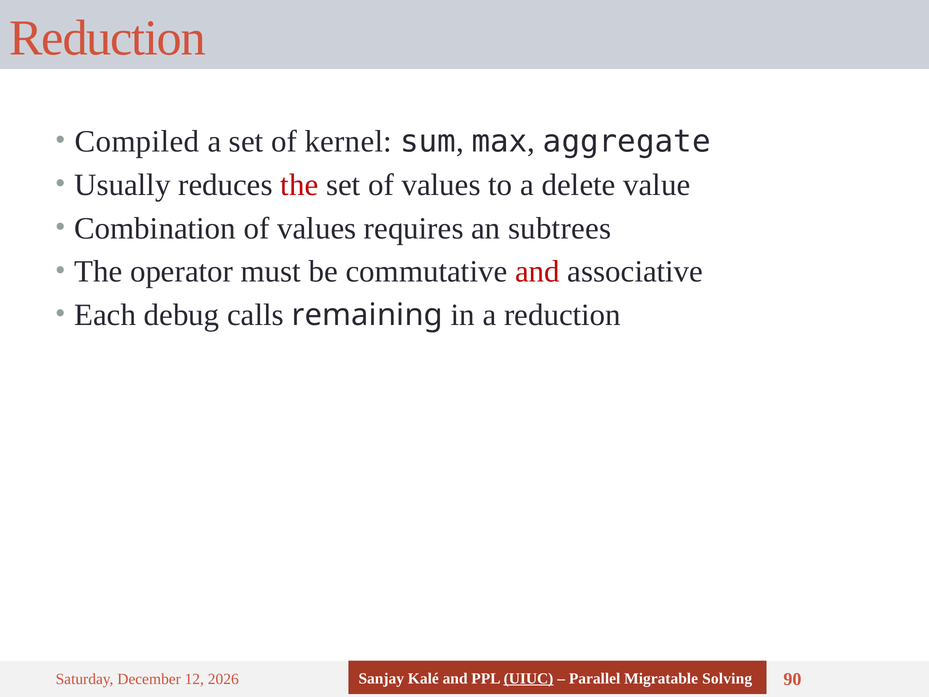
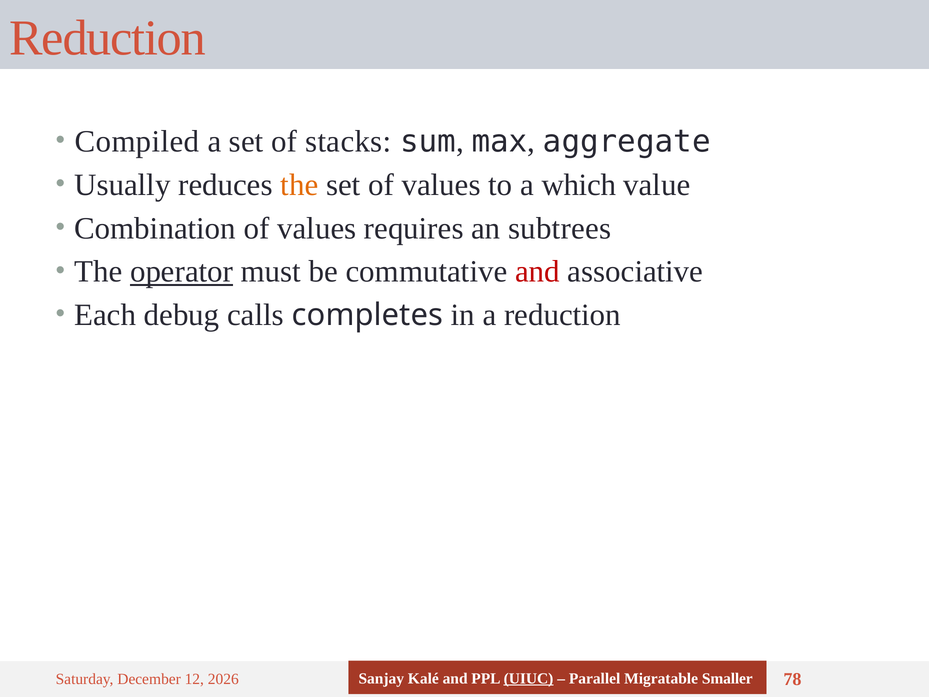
kernel: kernel -> stacks
the at (299, 185) colour: red -> orange
delete: delete -> which
operator underline: none -> present
remaining: remaining -> completes
Solving: Solving -> Smaller
90: 90 -> 78
